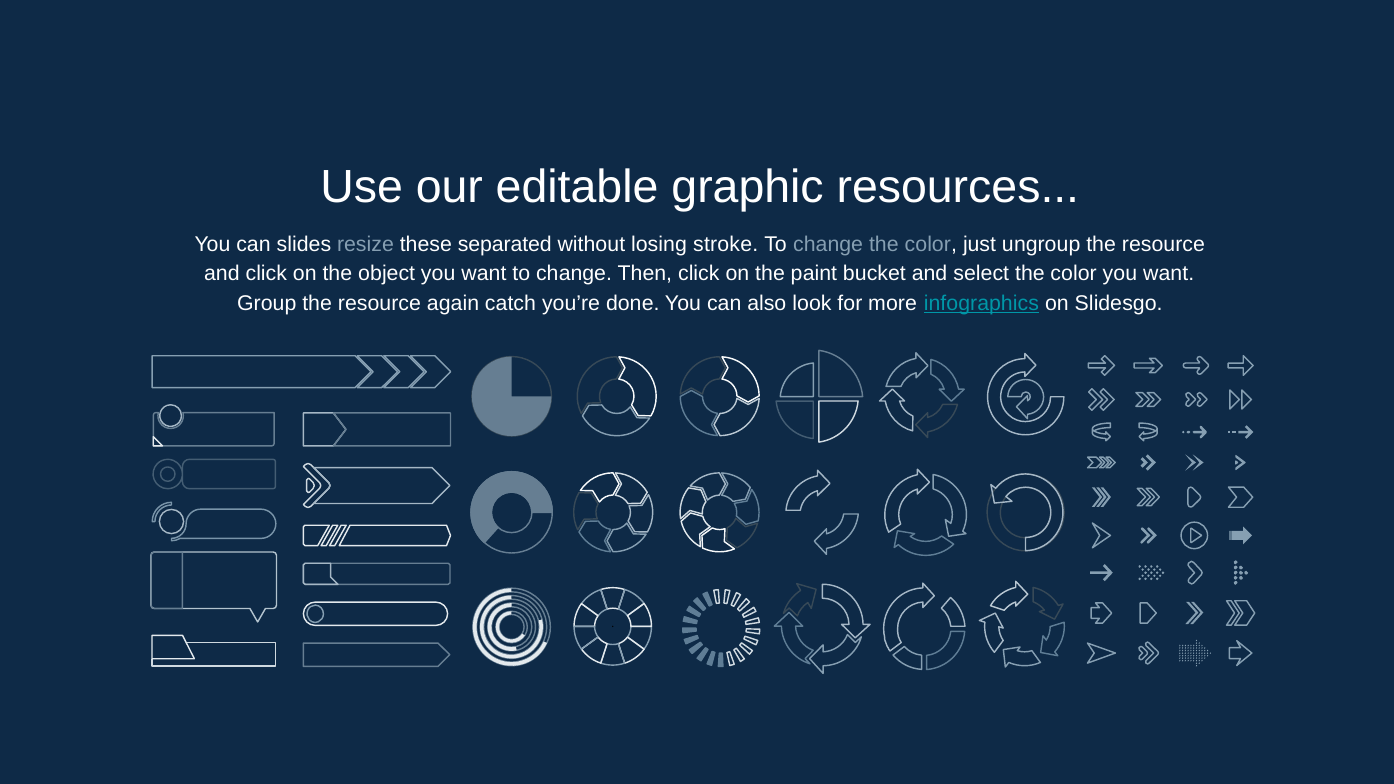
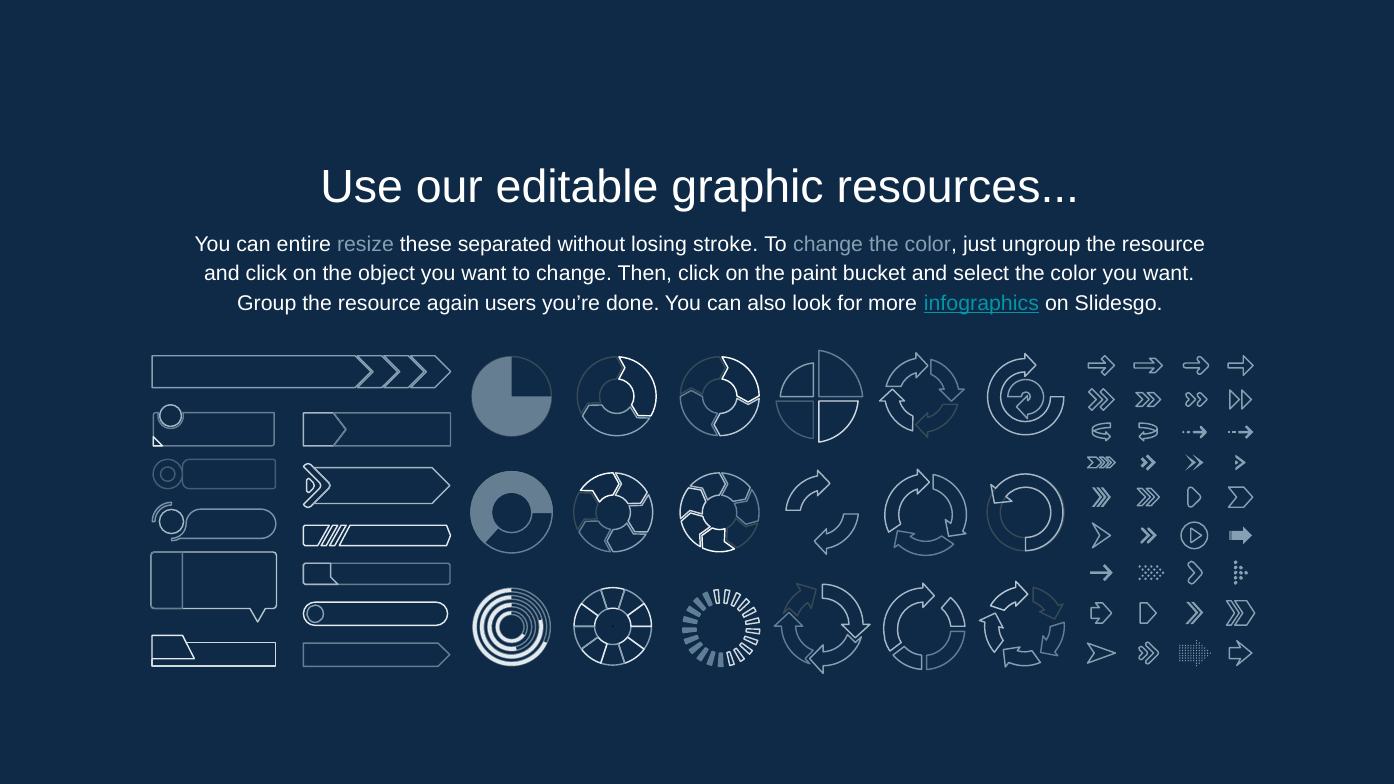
slides: slides -> entire
catch: catch -> users
